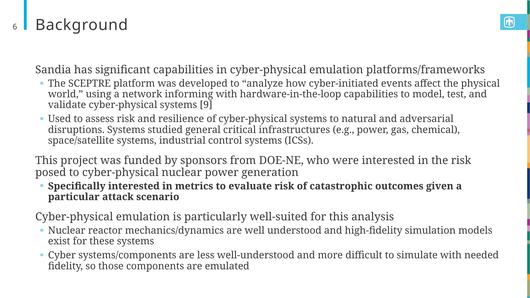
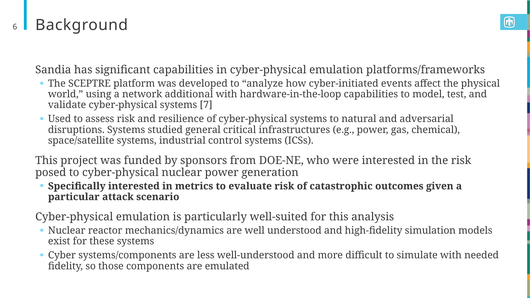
informing: informing -> additional
9: 9 -> 7
